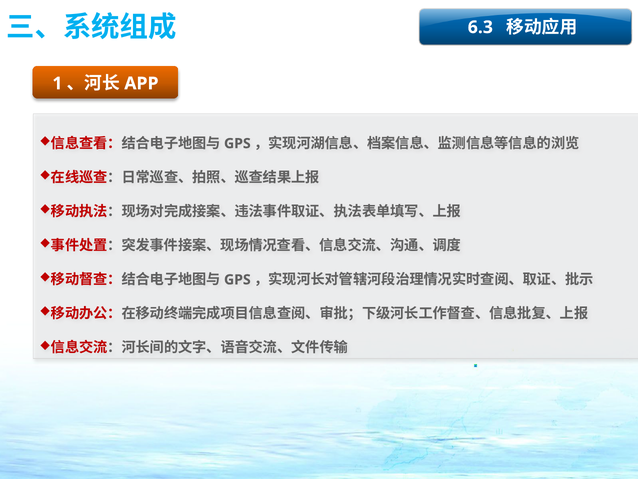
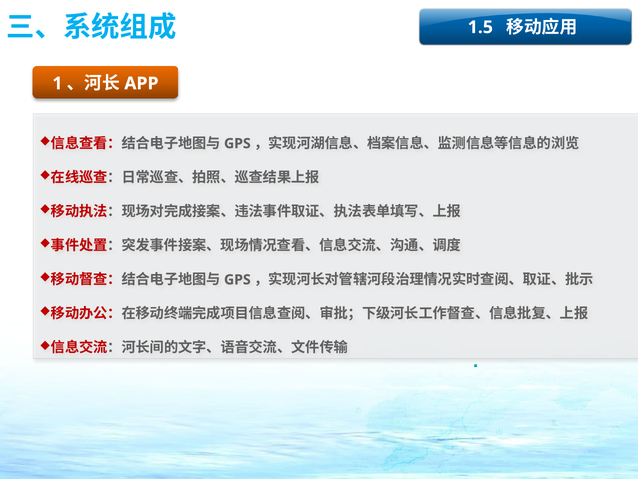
6.3: 6.3 -> 1.5
